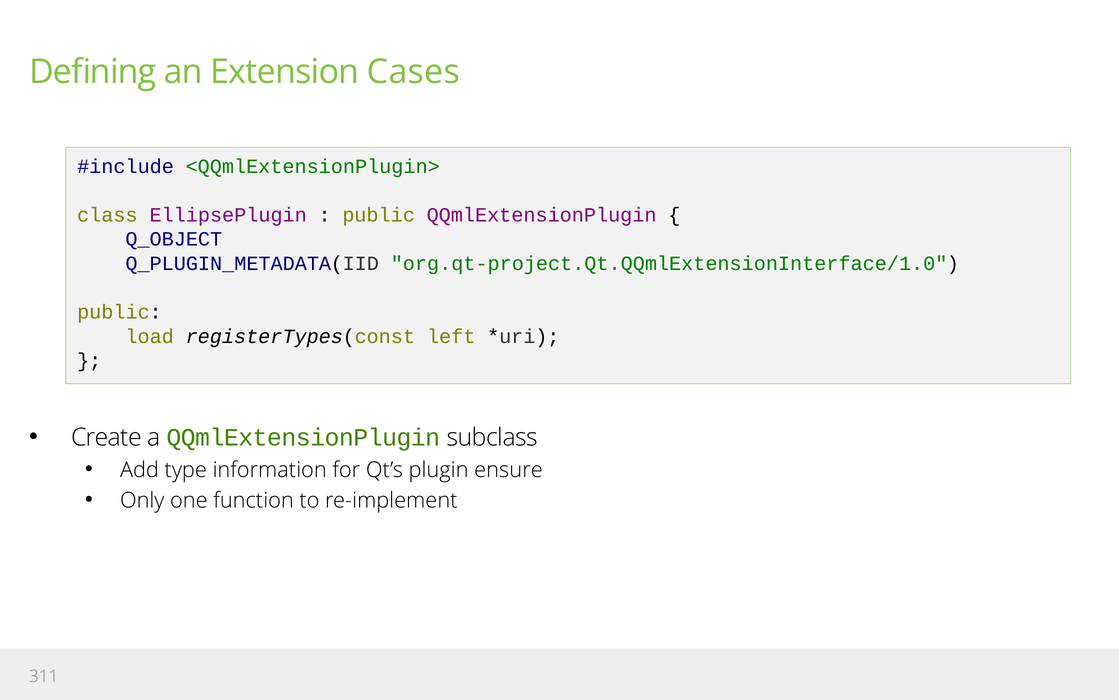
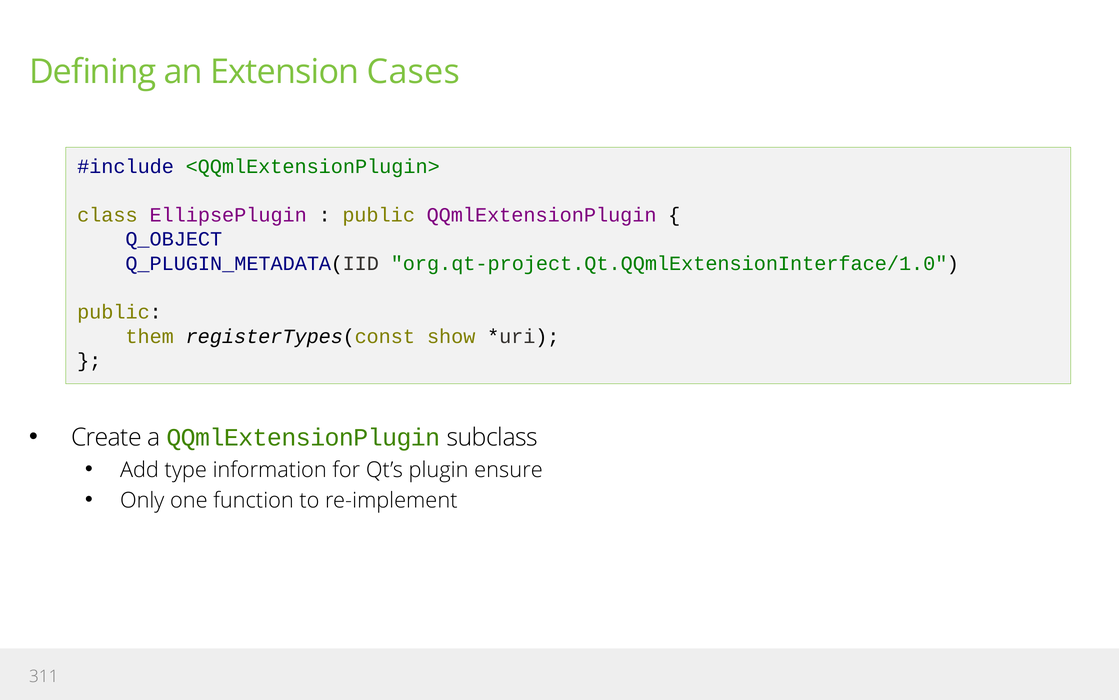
load: load -> them
left: left -> show
